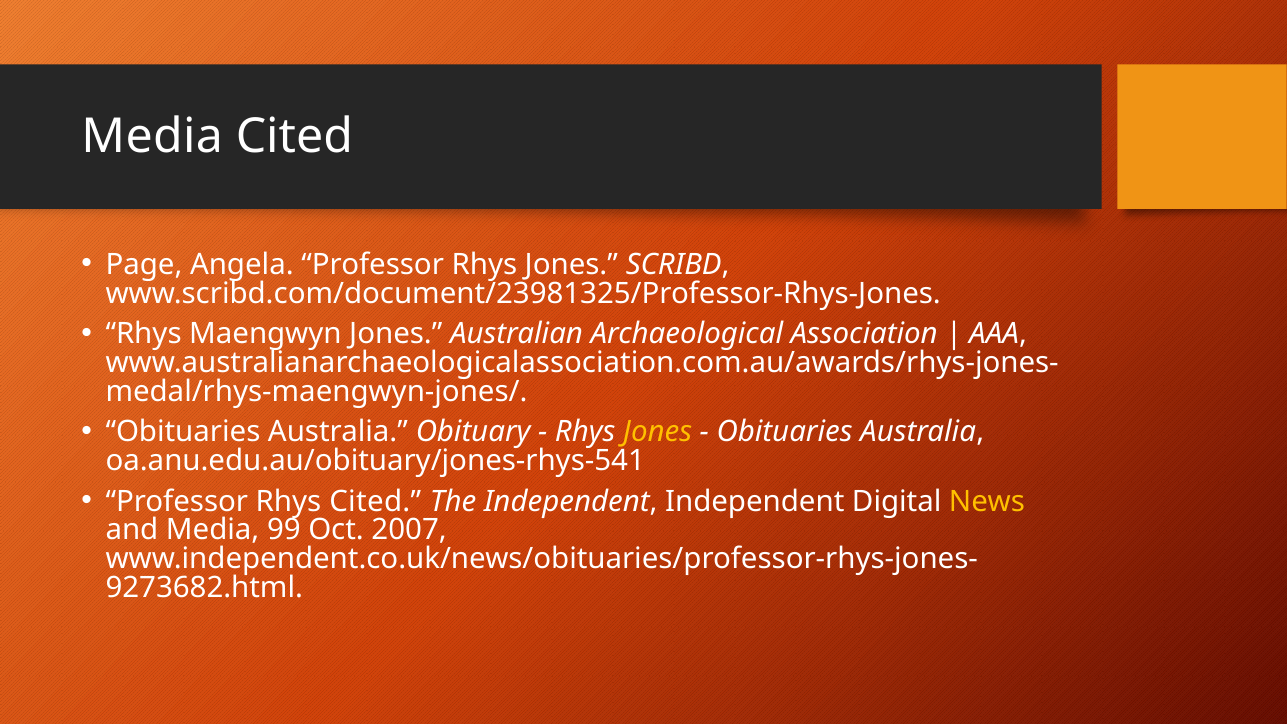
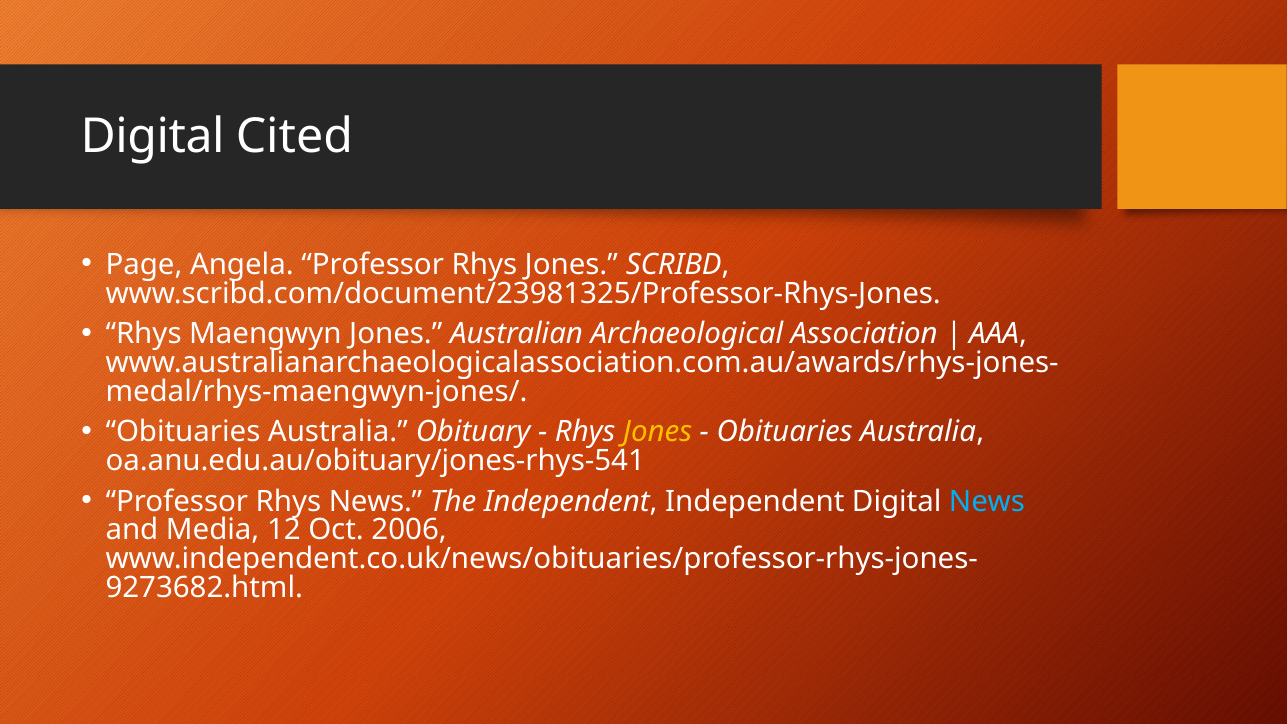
Media at (152, 136): Media -> Digital
Rhys Cited: Cited -> News
News at (987, 501) colour: yellow -> light blue
99: 99 -> 12
2007: 2007 -> 2006
